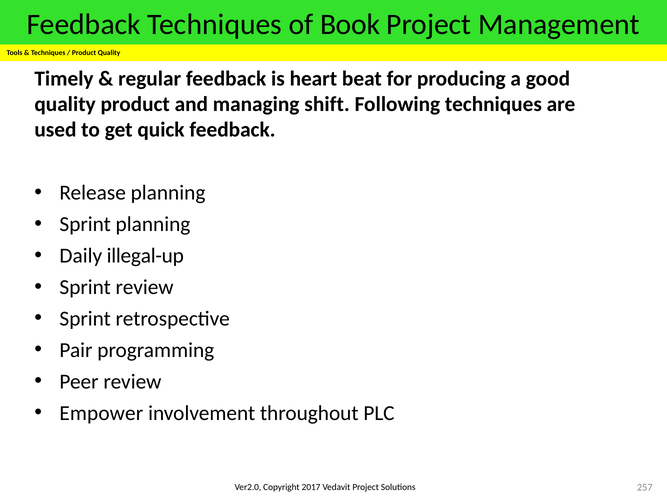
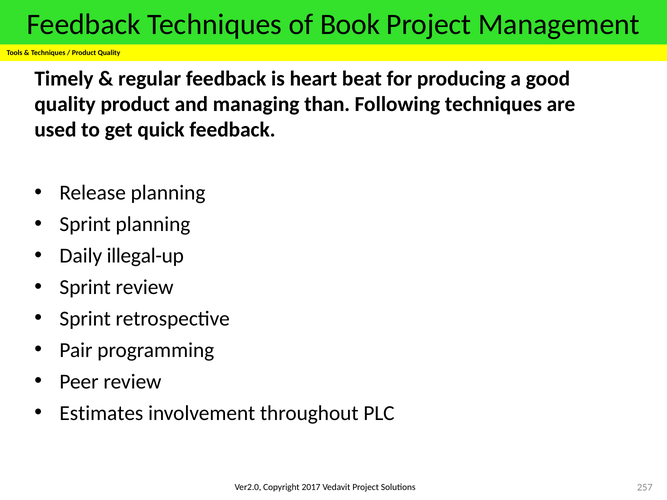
shift: shift -> than
Empower: Empower -> Estimates
